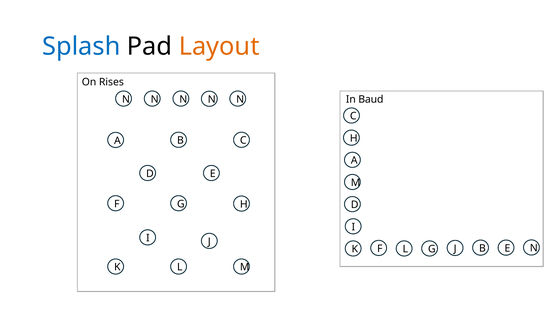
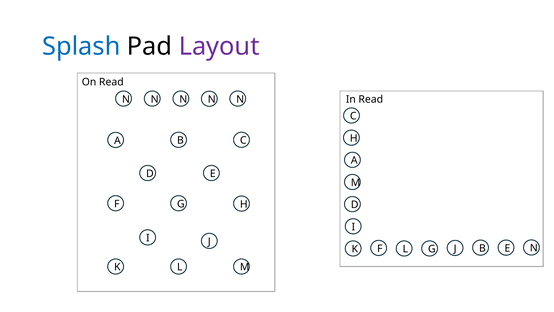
Layout colour: orange -> purple
On Rises: Rises -> Read
In Baud: Baud -> Read
